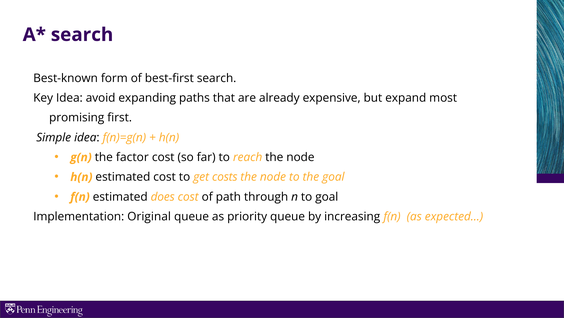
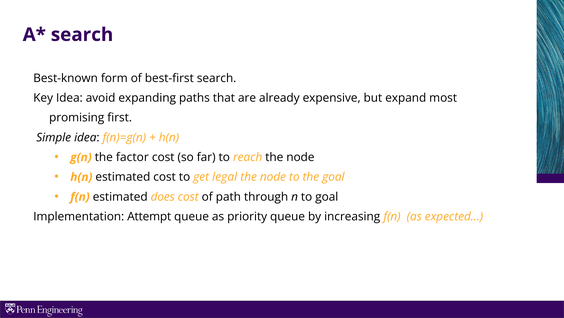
costs: costs -> legal
Original: Original -> Attempt
